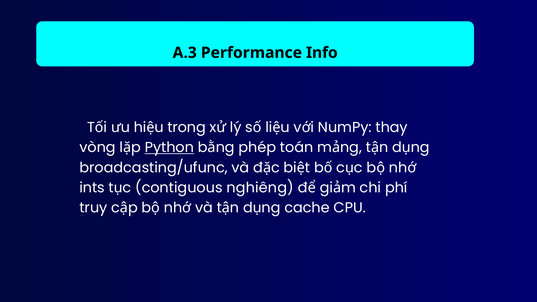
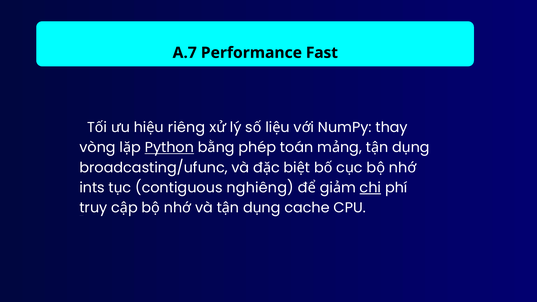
A.3: A.3 -> A.7
Info: Info -> Fast
trong: trong -> riêng
chi underline: none -> present
